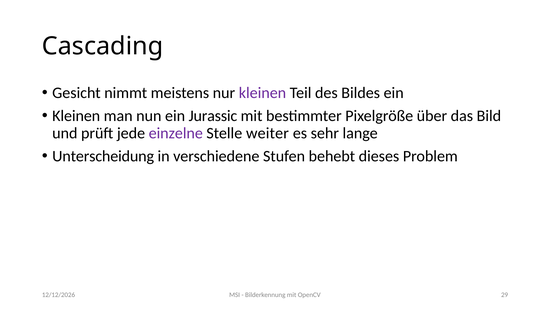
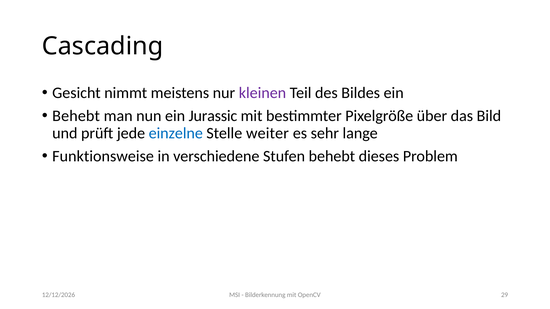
Kleinen at (76, 116): Kleinen -> Behebt
einzelne colour: purple -> blue
Unterscheidung: Unterscheidung -> Funktionsweise
